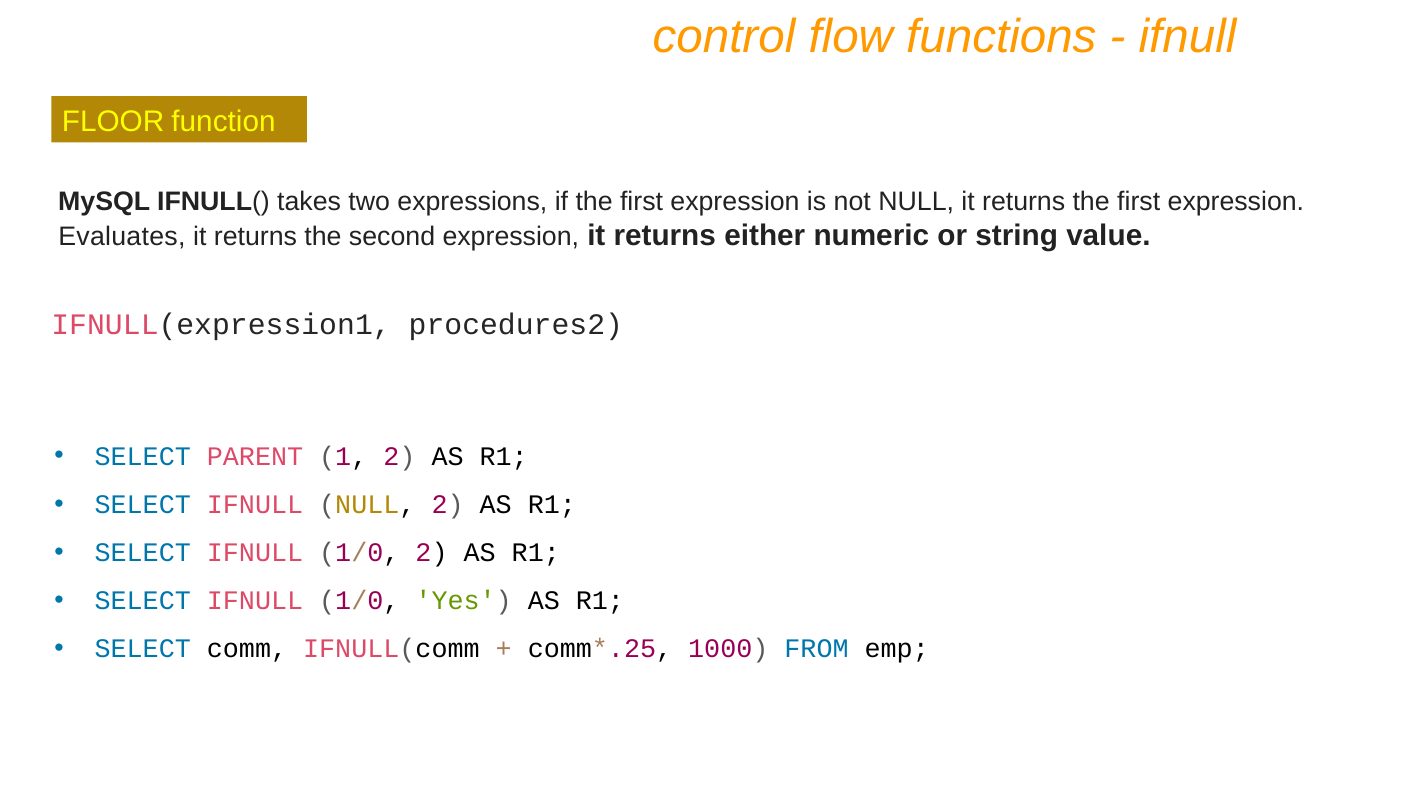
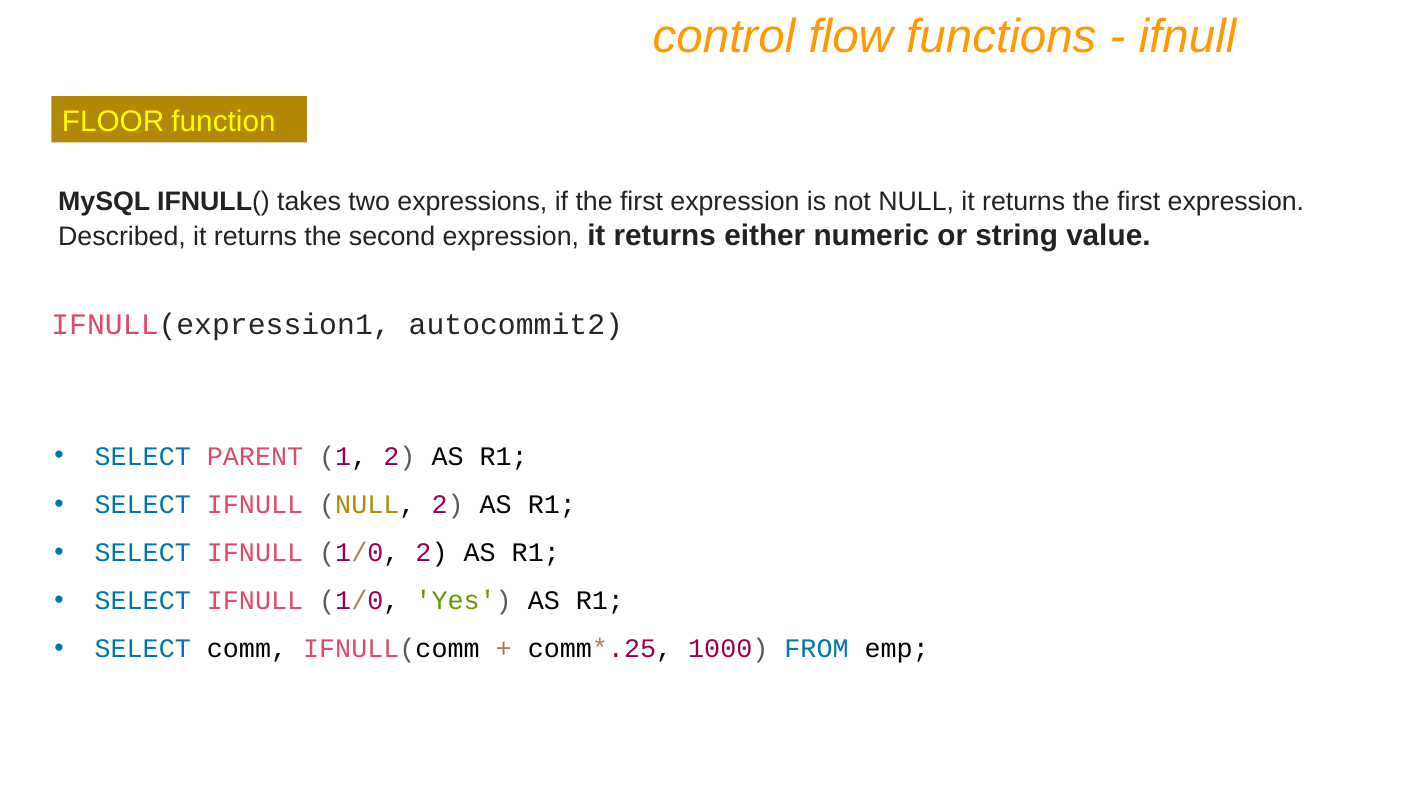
Evaluates: Evaluates -> Described
procedures2: procedures2 -> autocommit2
